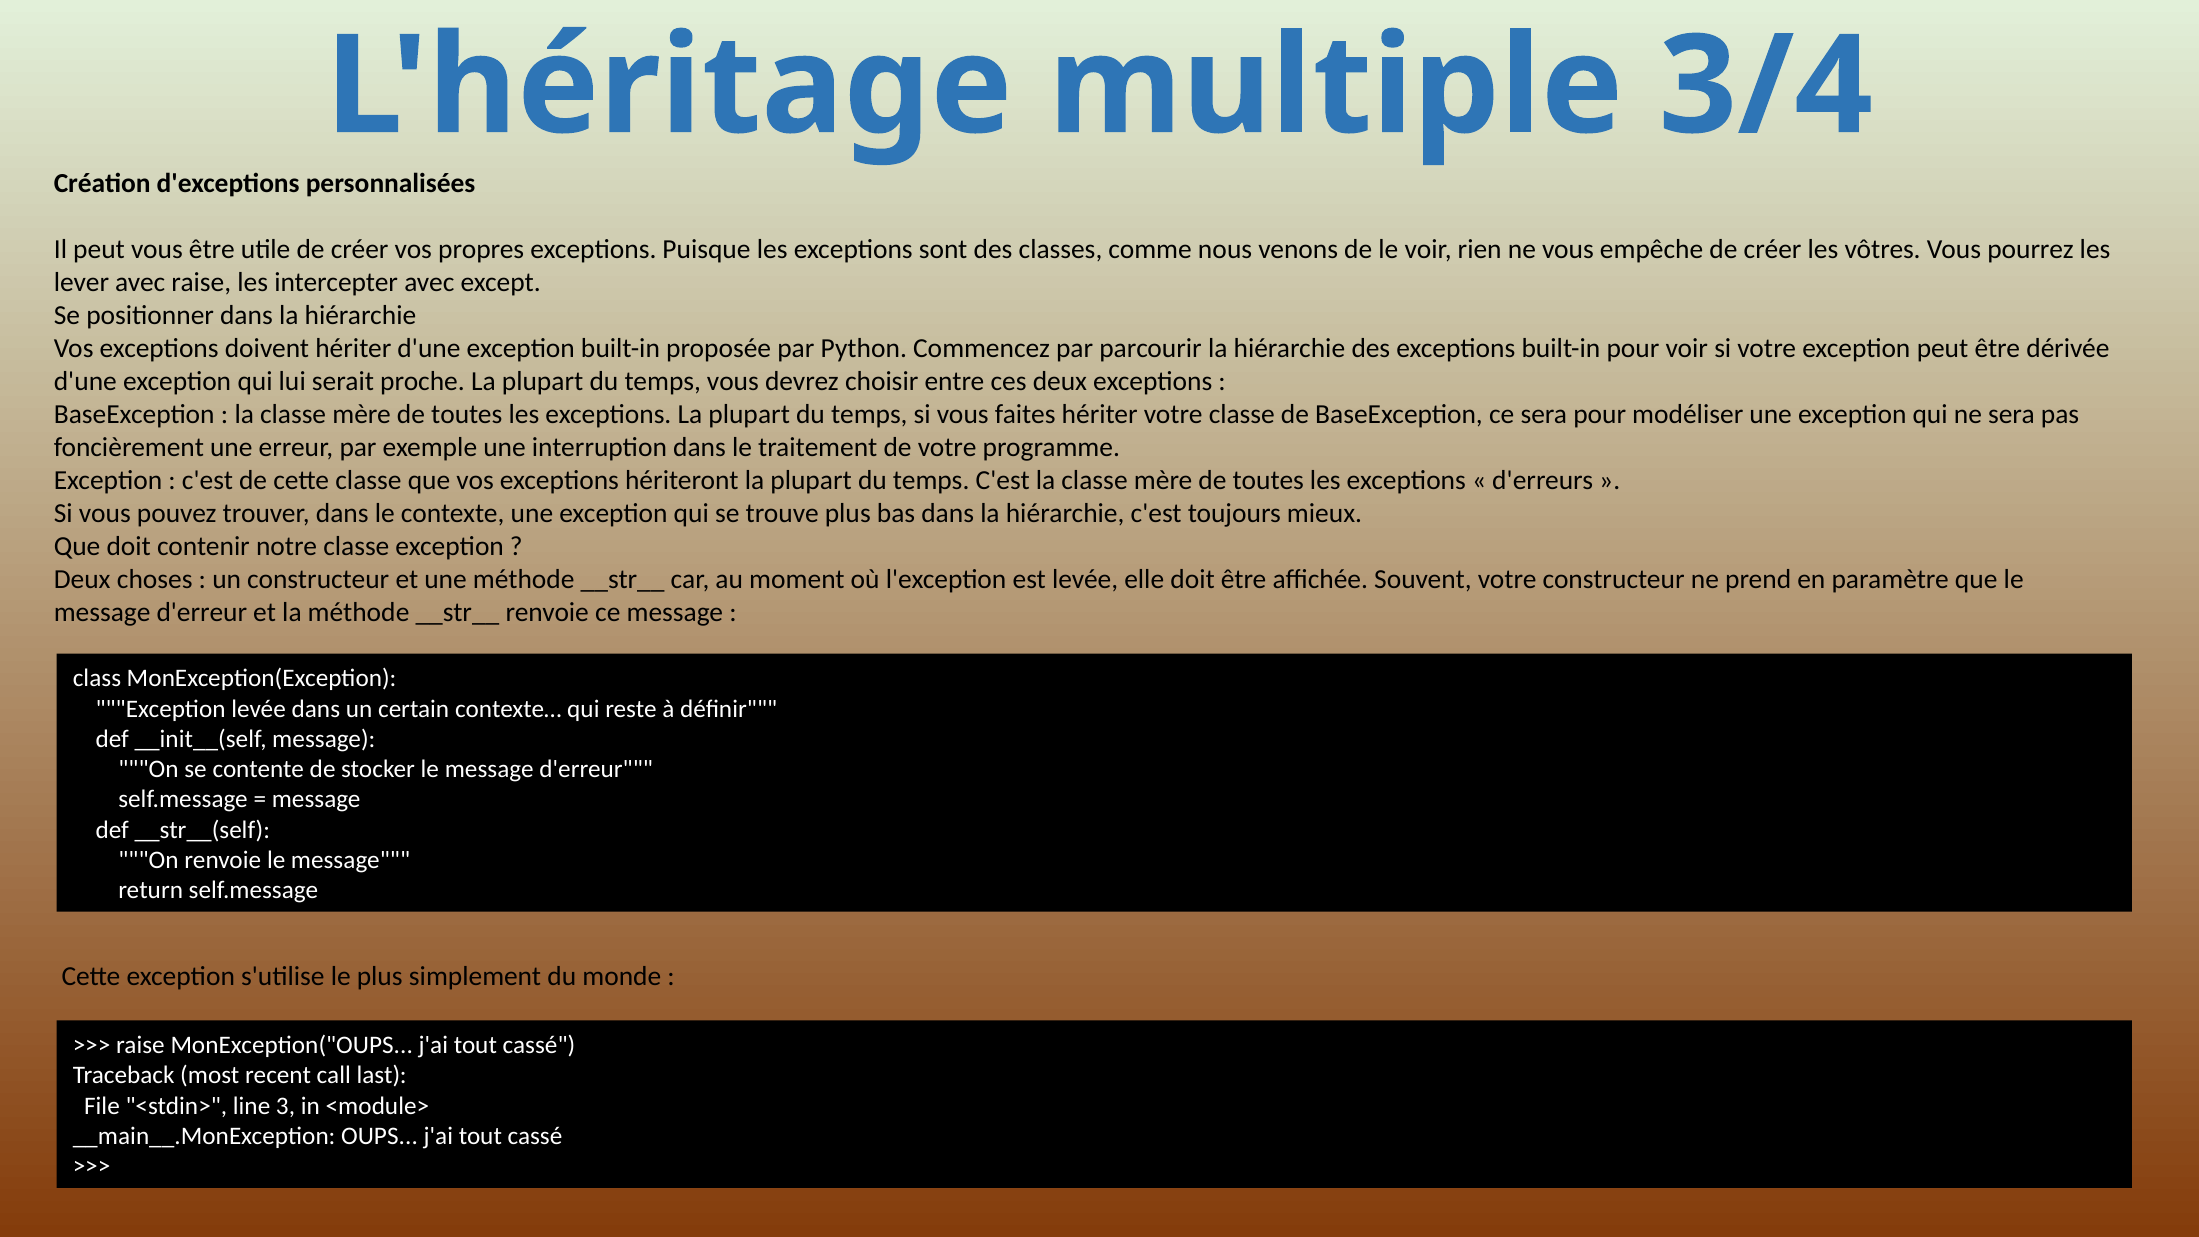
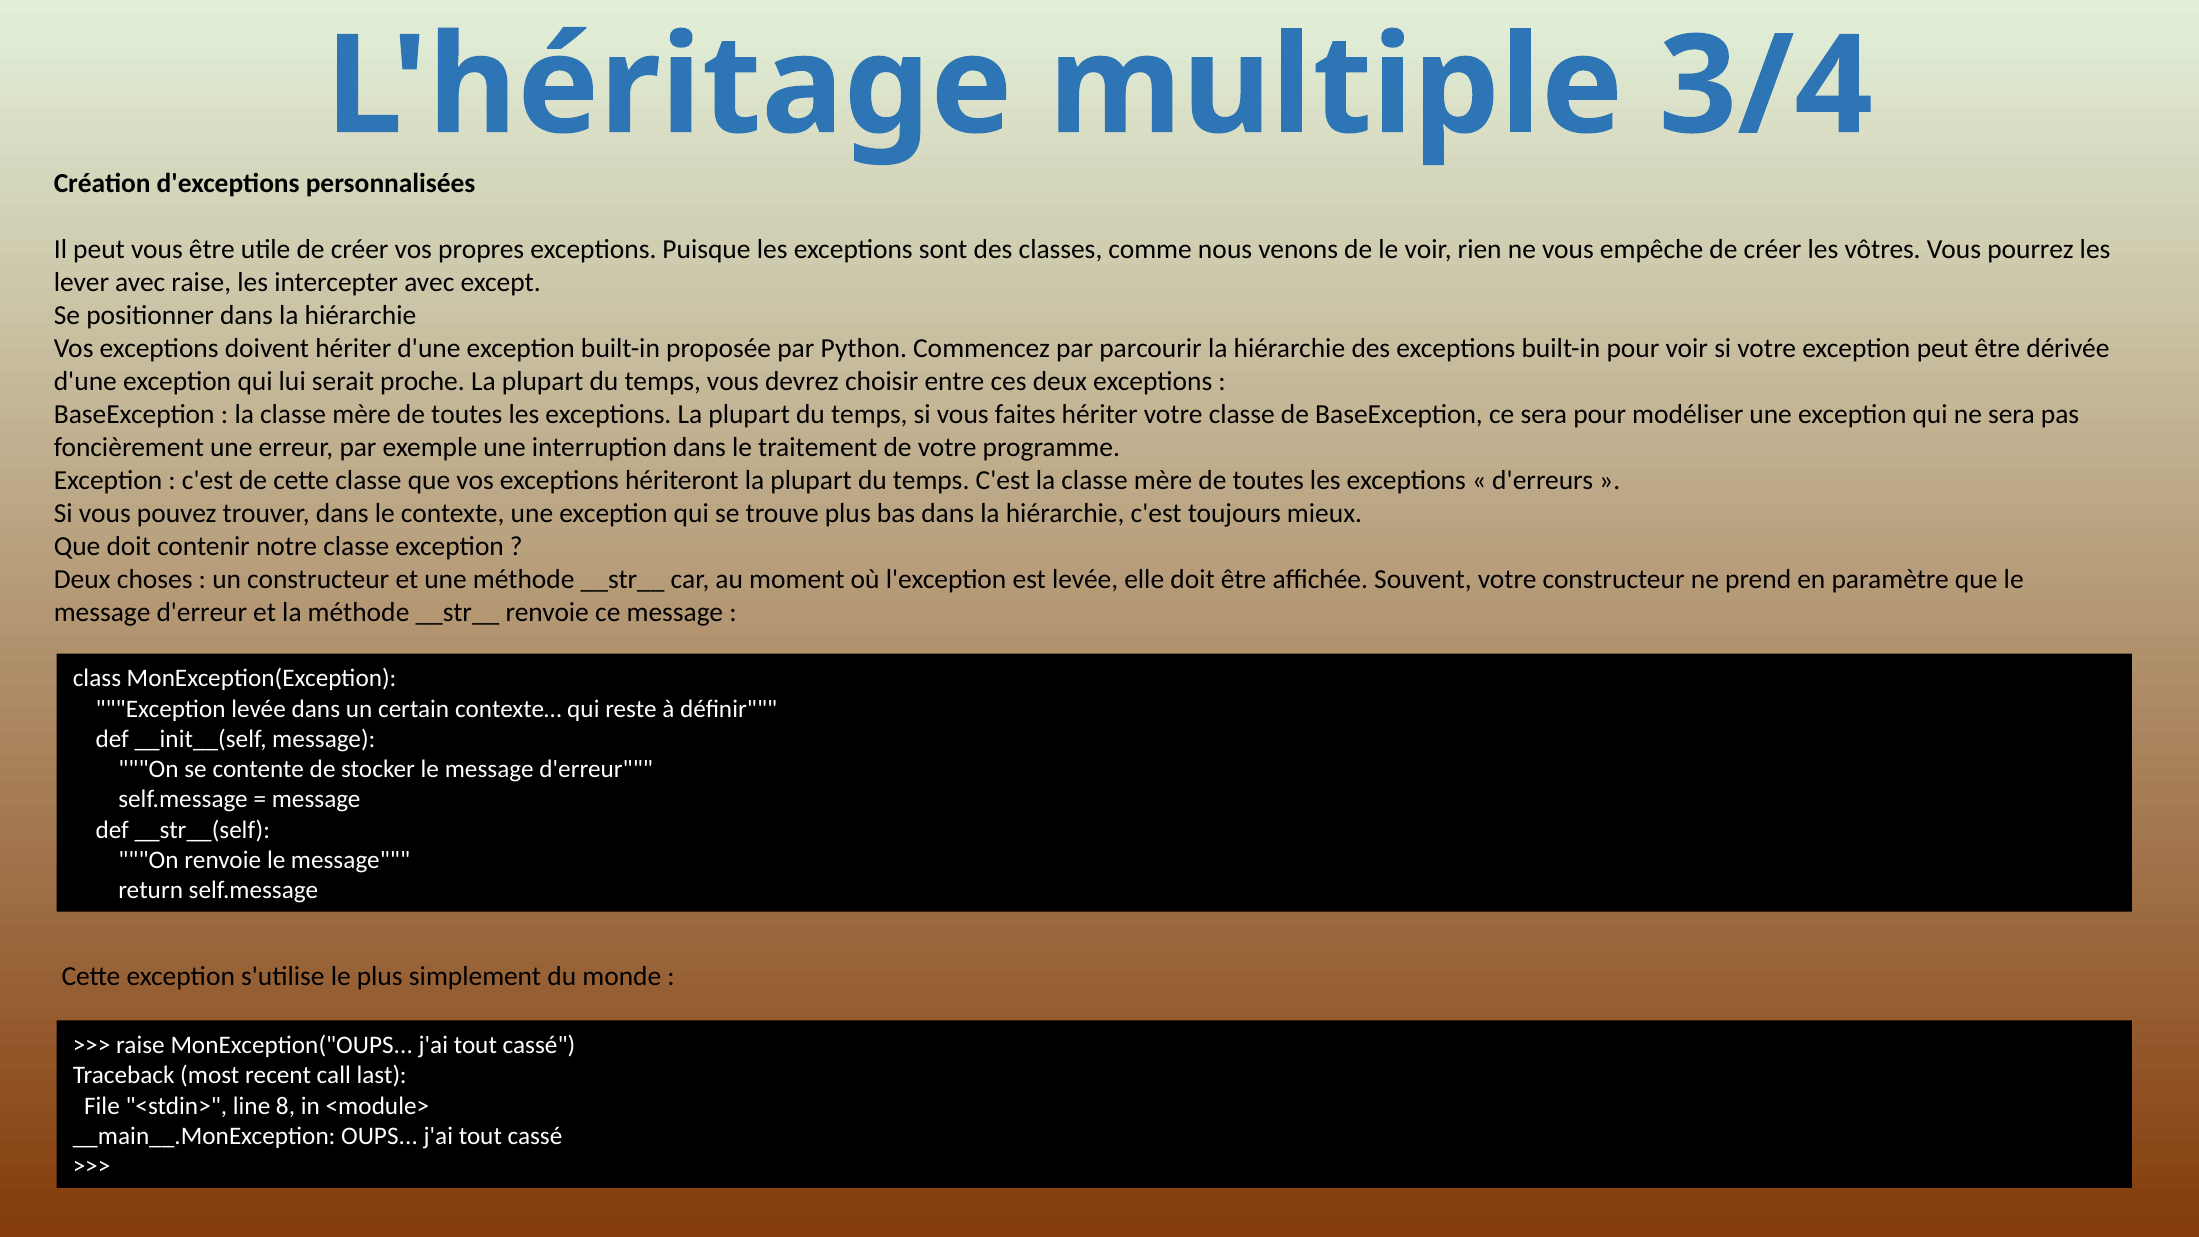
3: 3 -> 8
